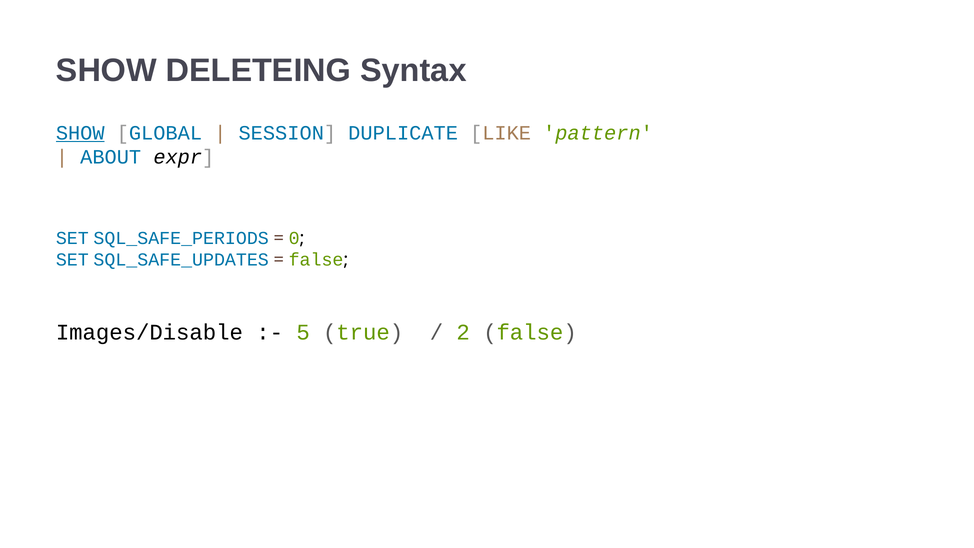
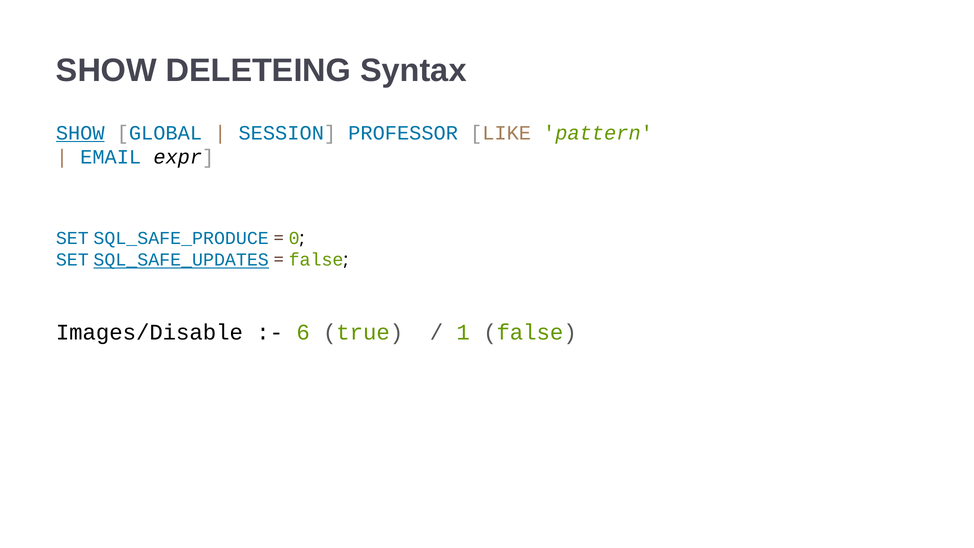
DUPLICATE: DUPLICATE -> PROFESSOR
ABOUT: ABOUT -> EMAIL
SQL_SAFE_PERIODS: SQL_SAFE_PERIODS -> SQL_SAFE_PRODUCE
SQL_SAFE_UPDATES underline: none -> present
5: 5 -> 6
2: 2 -> 1
